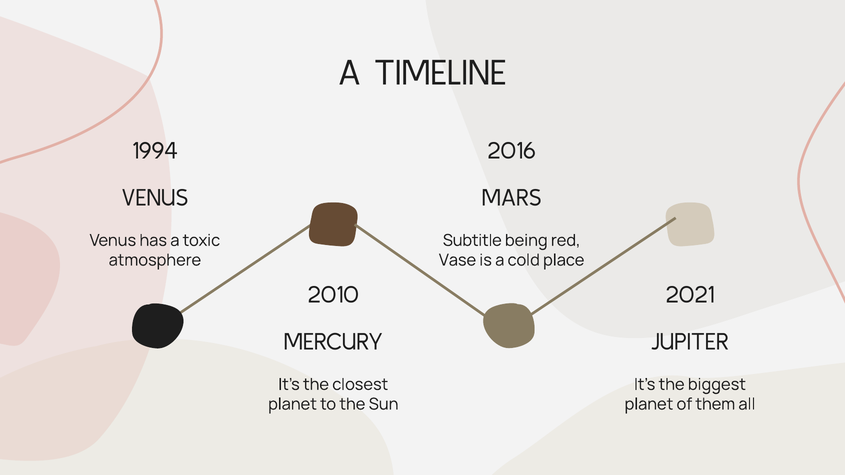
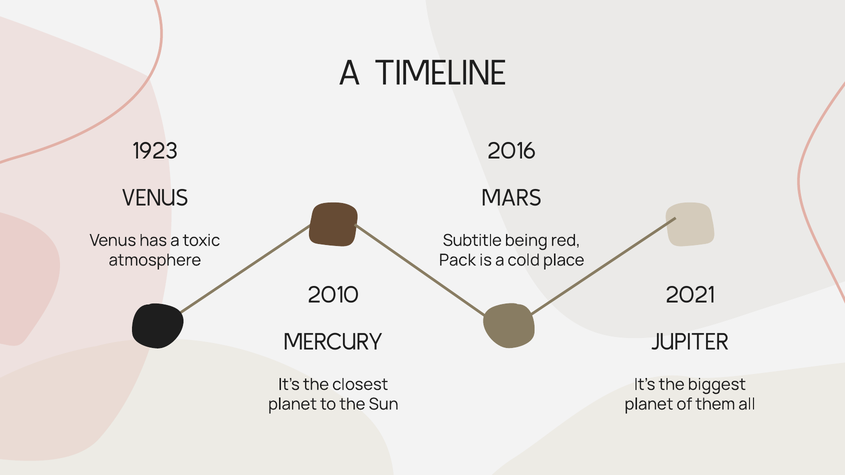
1994: 1994 -> 1923
Vase: Vase -> Pack
